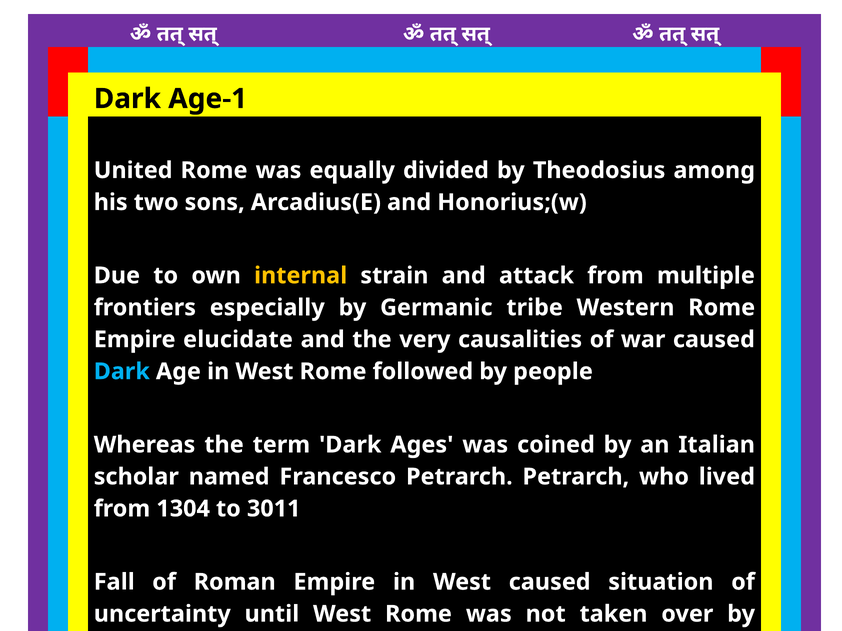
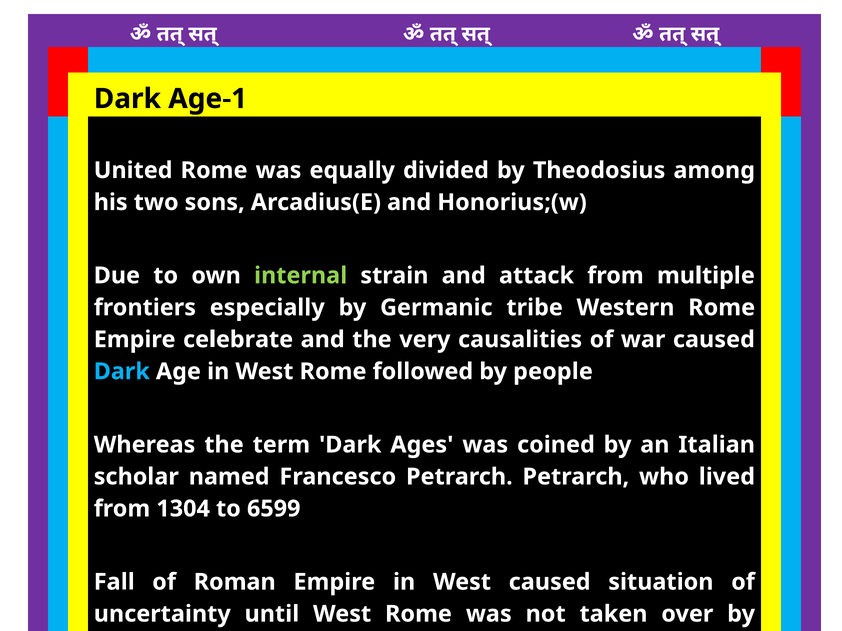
internal colour: yellow -> light green
elucidate: elucidate -> celebrate
3011: 3011 -> 6599
